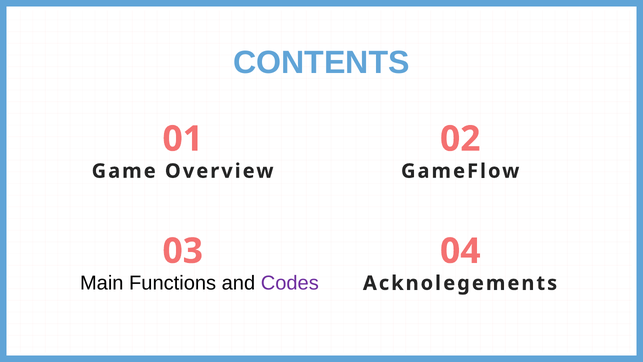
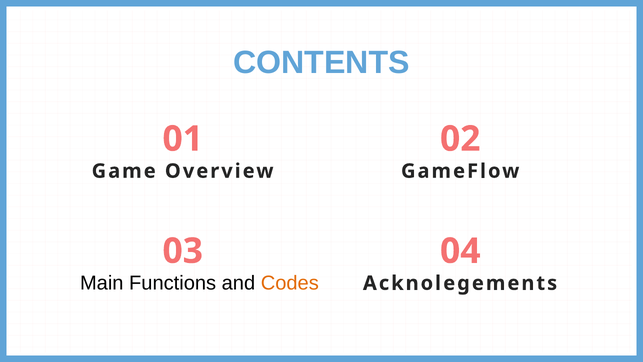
Codes colour: purple -> orange
